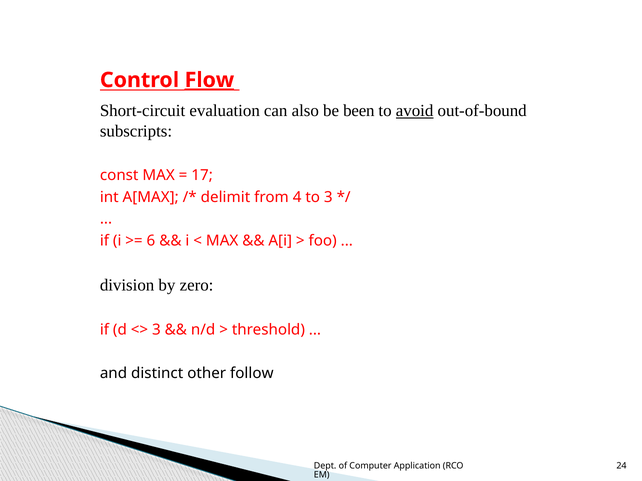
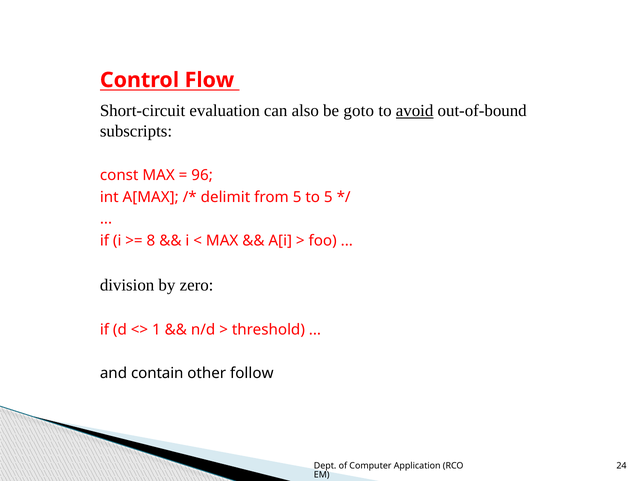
Flow underline: present -> none
been: been -> goto
17: 17 -> 96
from 4: 4 -> 5
to 3: 3 -> 5
6: 6 -> 8
3 at (156, 330): 3 -> 1
distinct: distinct -> contain
